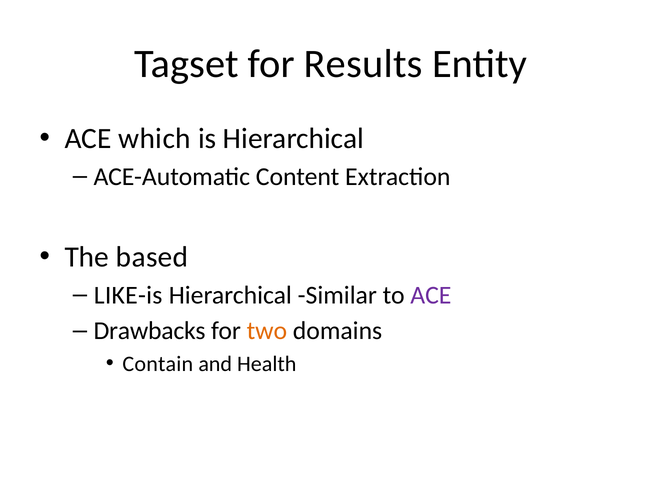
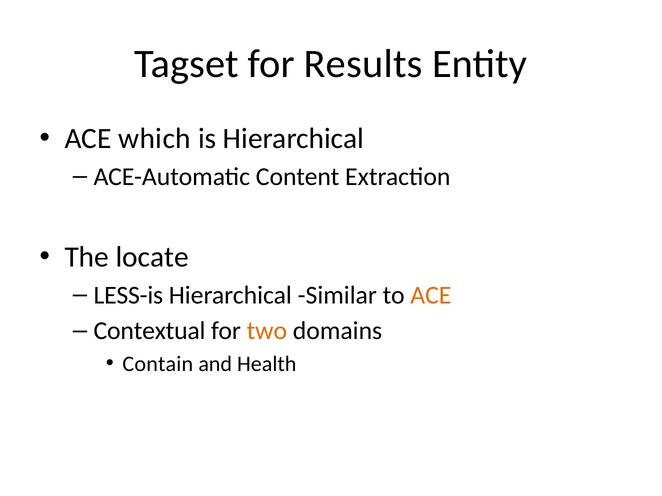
based: based -> locate
LIKE-is: LIKE-is -> LESS-is
ACE at (431, 295) colour: purple -> orange
Drawbacks: Drawbacks -> Contextual
